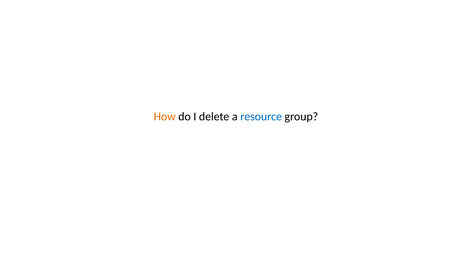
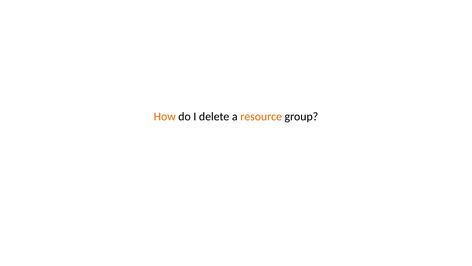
resource colour: blue -> orange
